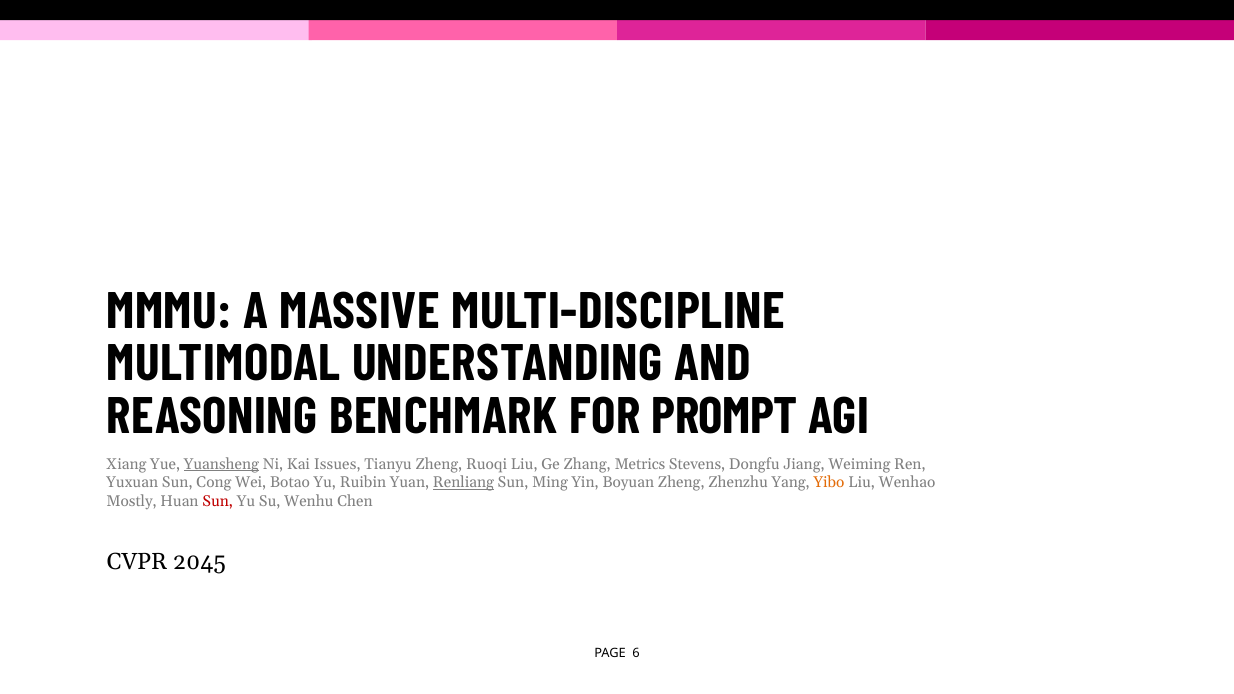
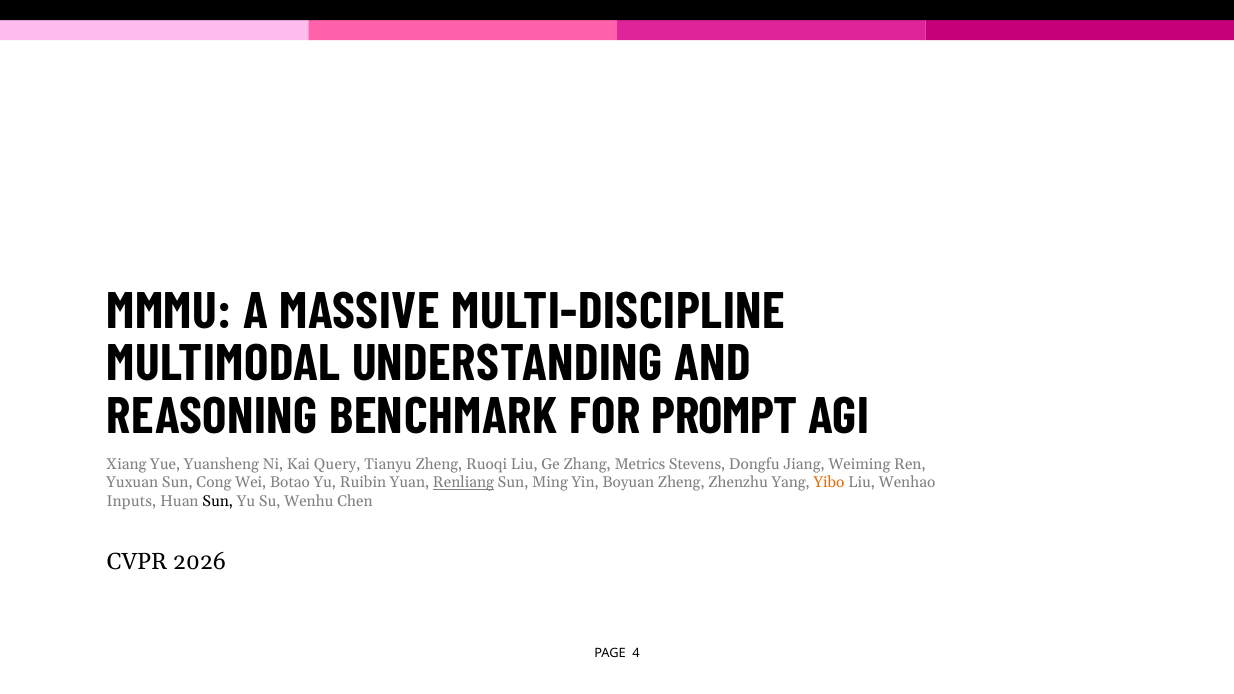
Yuansheng underline: present -> none
Issues: Issues -> Query
Mostly: Mostly -> Inputs
Sun at (218, 501) colour: red -> black
2045: 2045 -> 2026
6: 6 -> 4
